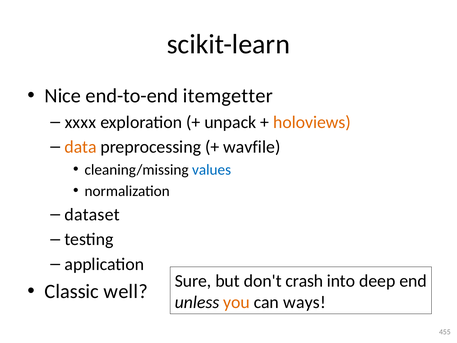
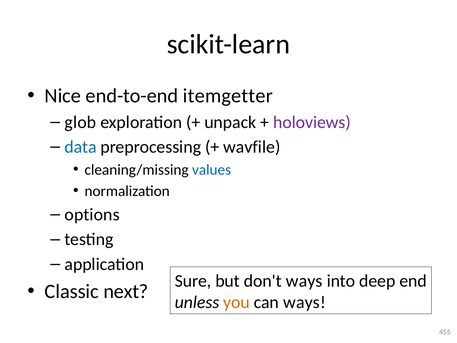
xxxx: xxxx -> glob
holoviews colour: orange -> purple
data colour: orange -> blue
dataset: dataset -> options
don't crash: crash -> ways
well: well -> next
